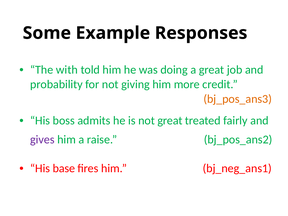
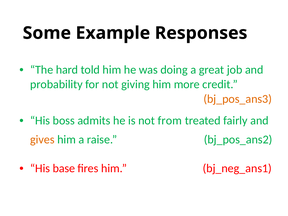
with: with -> hard
not great: great -> from
gives colour: purple -> orange
